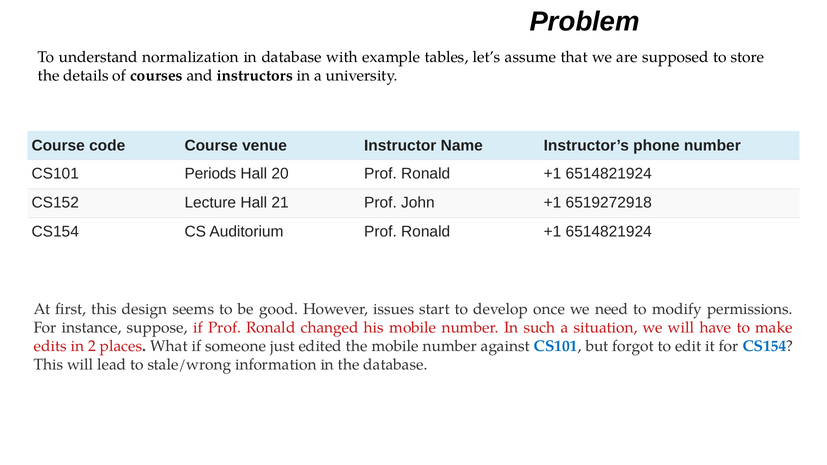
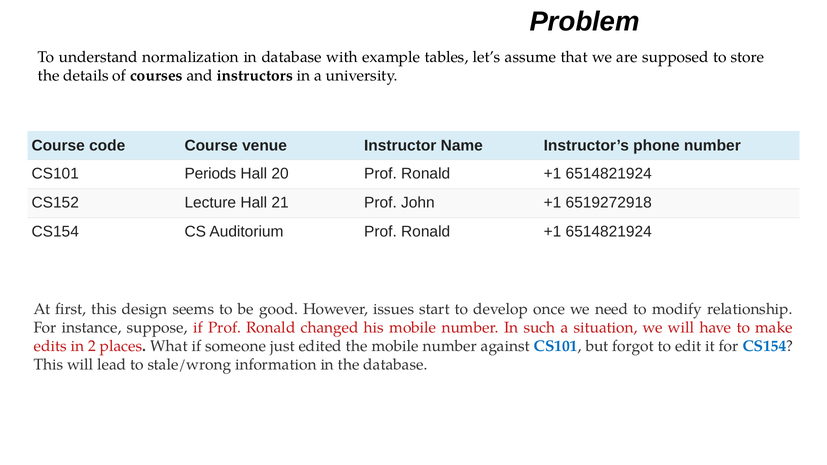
permissions: permissions -> relationship
